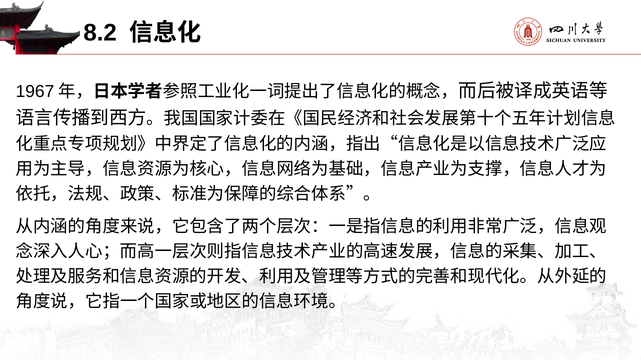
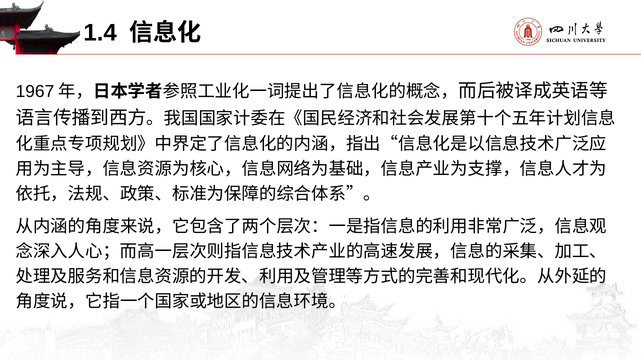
8.2: 8.2 -> 1.4
